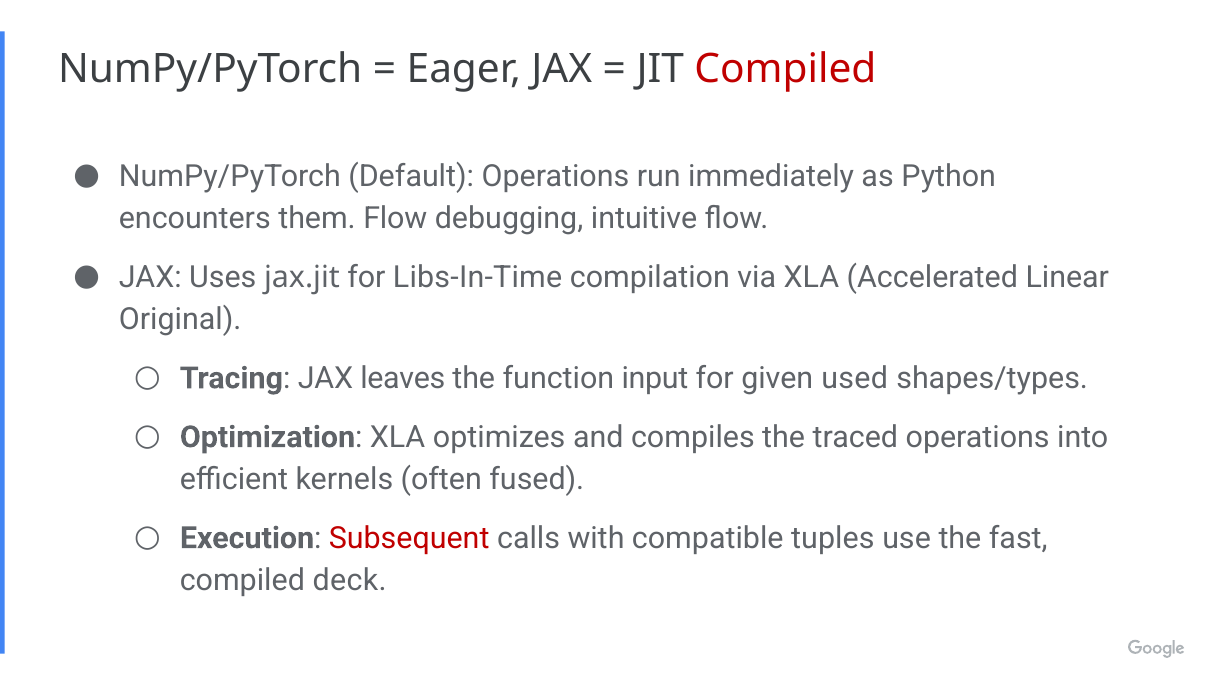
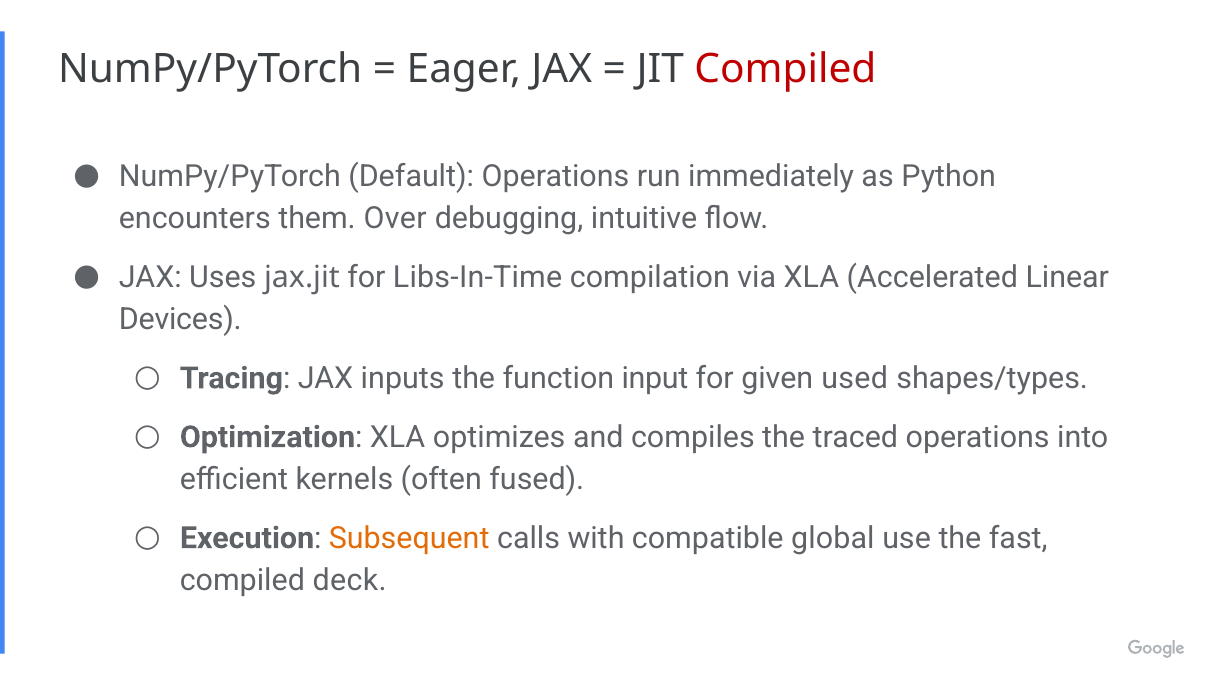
them Flow: Flow -> Over
Original: Original -> Devices
leaves: leaves -> inputs
Subsequent colour: red -> orange
tuples: tuples -> global
